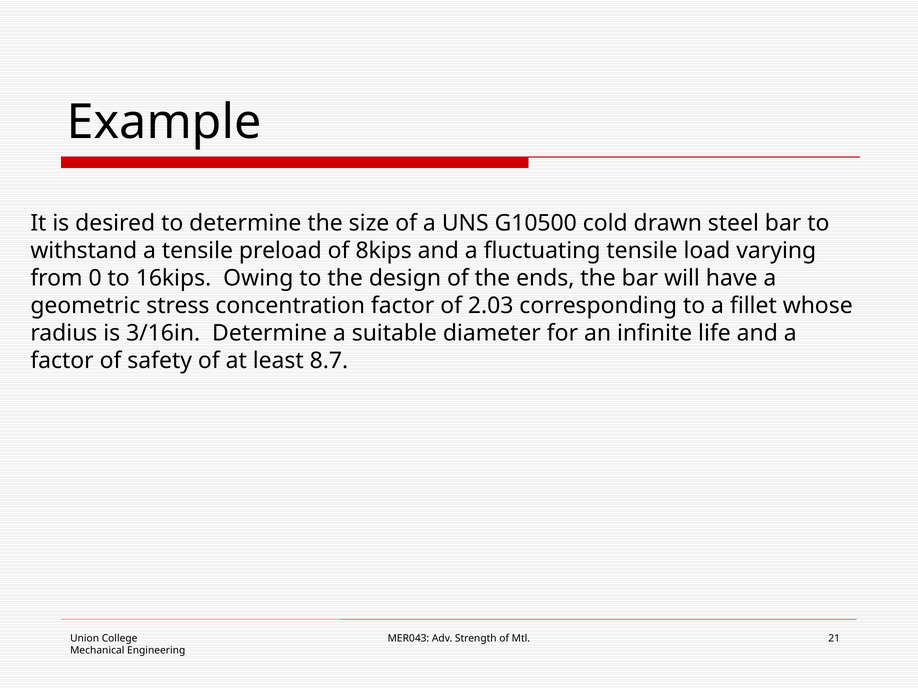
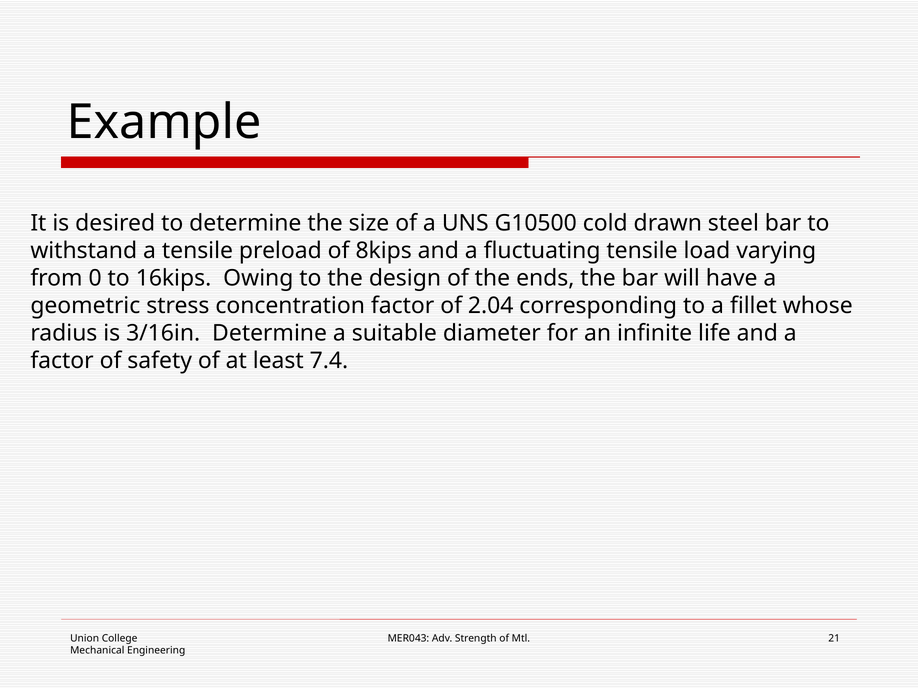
2.03: 2.03 -> 2.04
8.7: 8.7 -> 7.4
